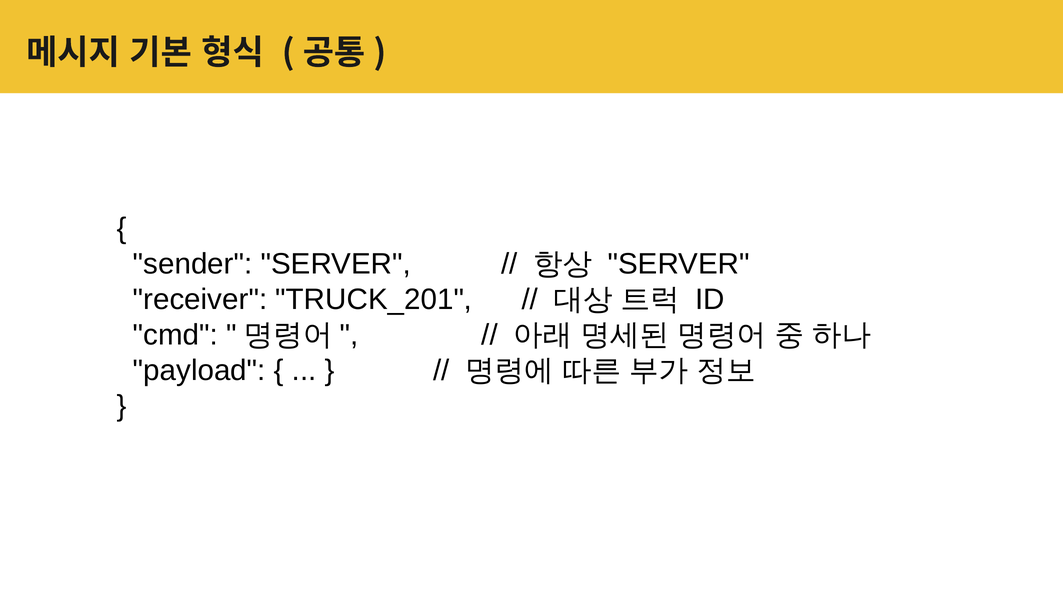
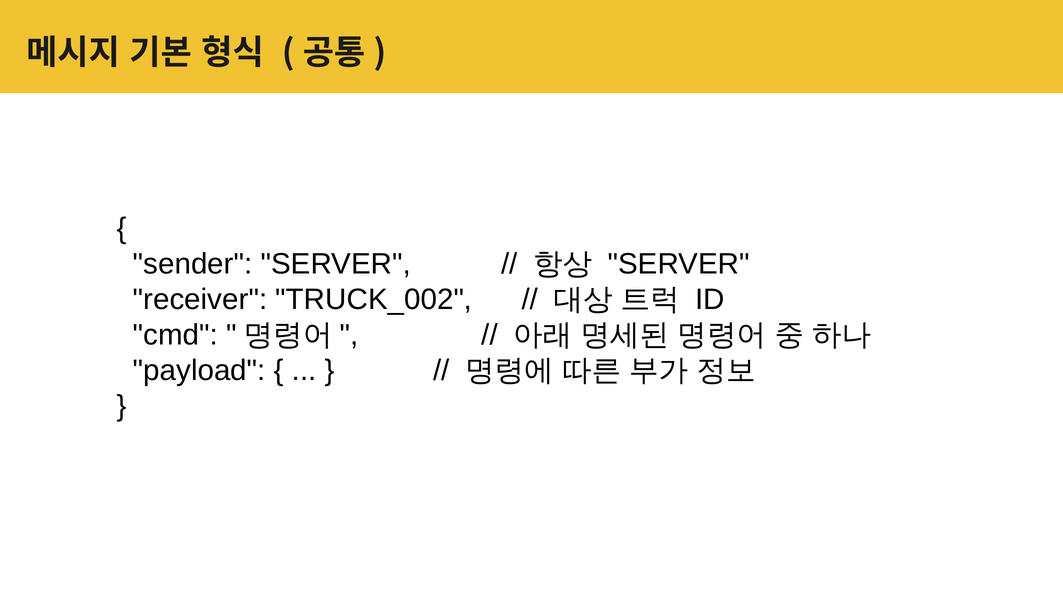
TRUCK_201: TRUCK_201 -> TRUCK_002
